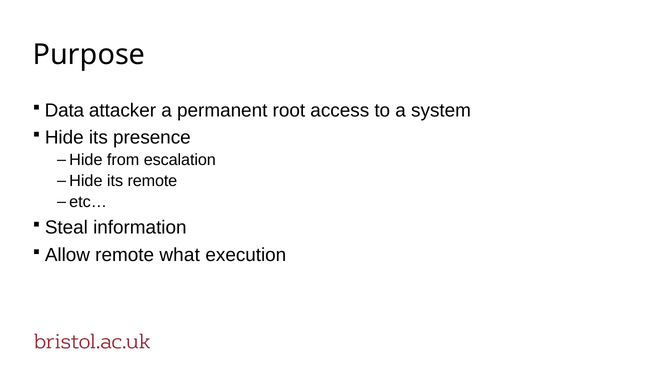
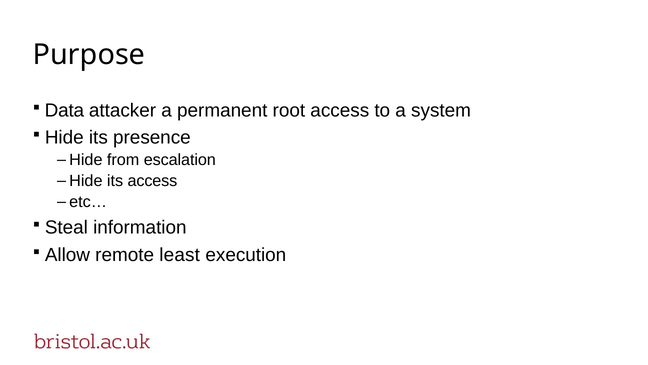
its remote: remote -> access
what: what -> least
